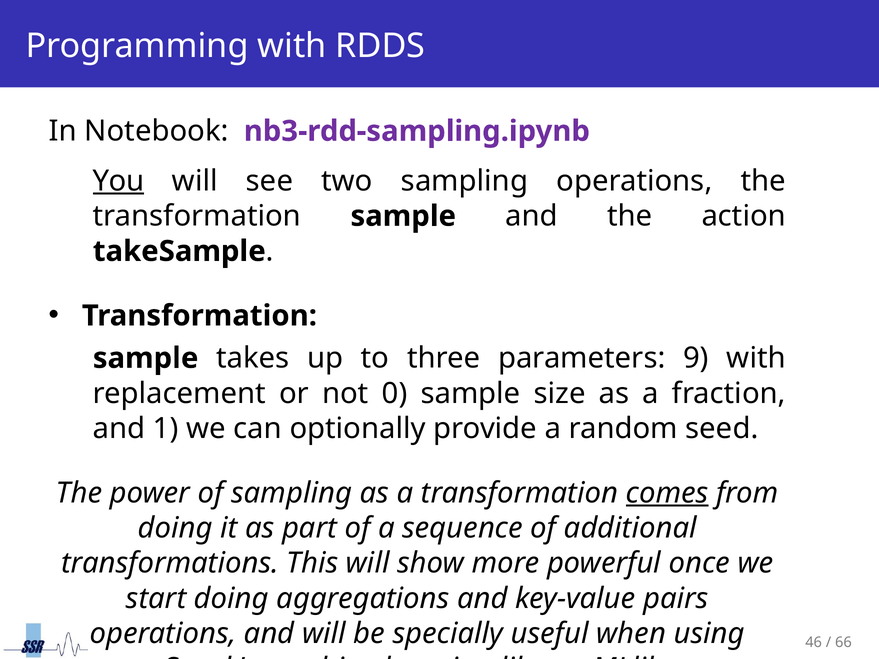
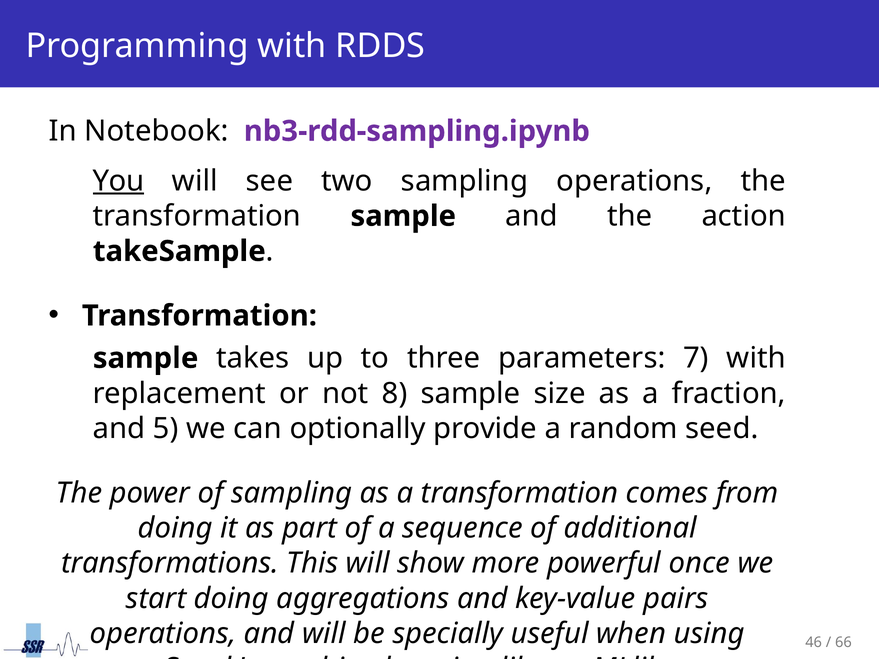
9: 9 -> 7
0: 0 -> 8
1: 1 -> 5
comes underline: present -> none
